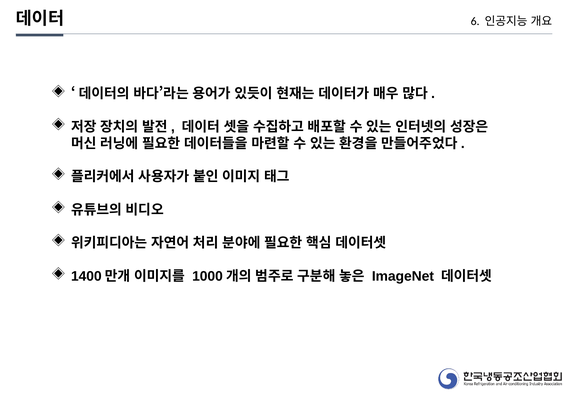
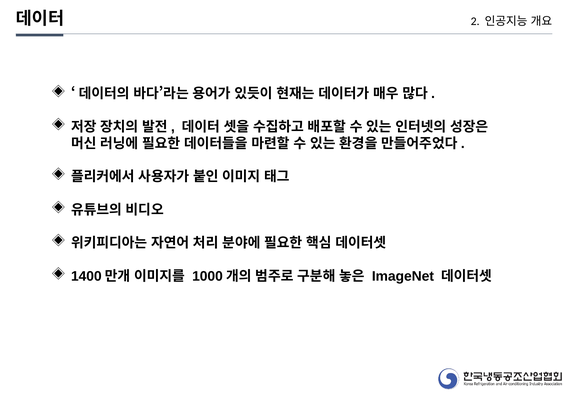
6: 6 -> 2
